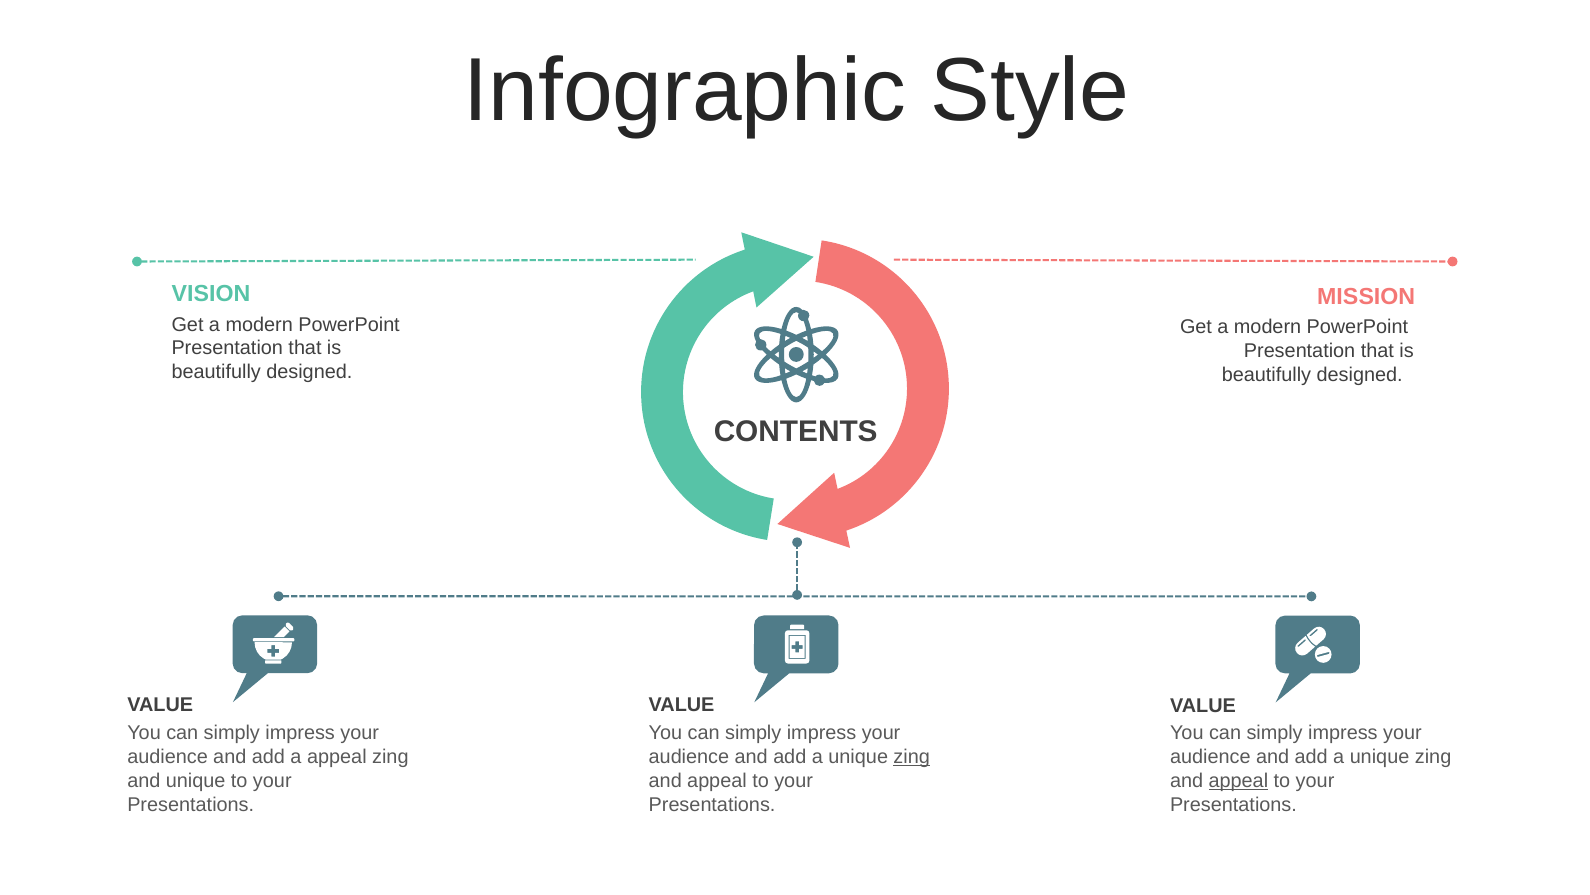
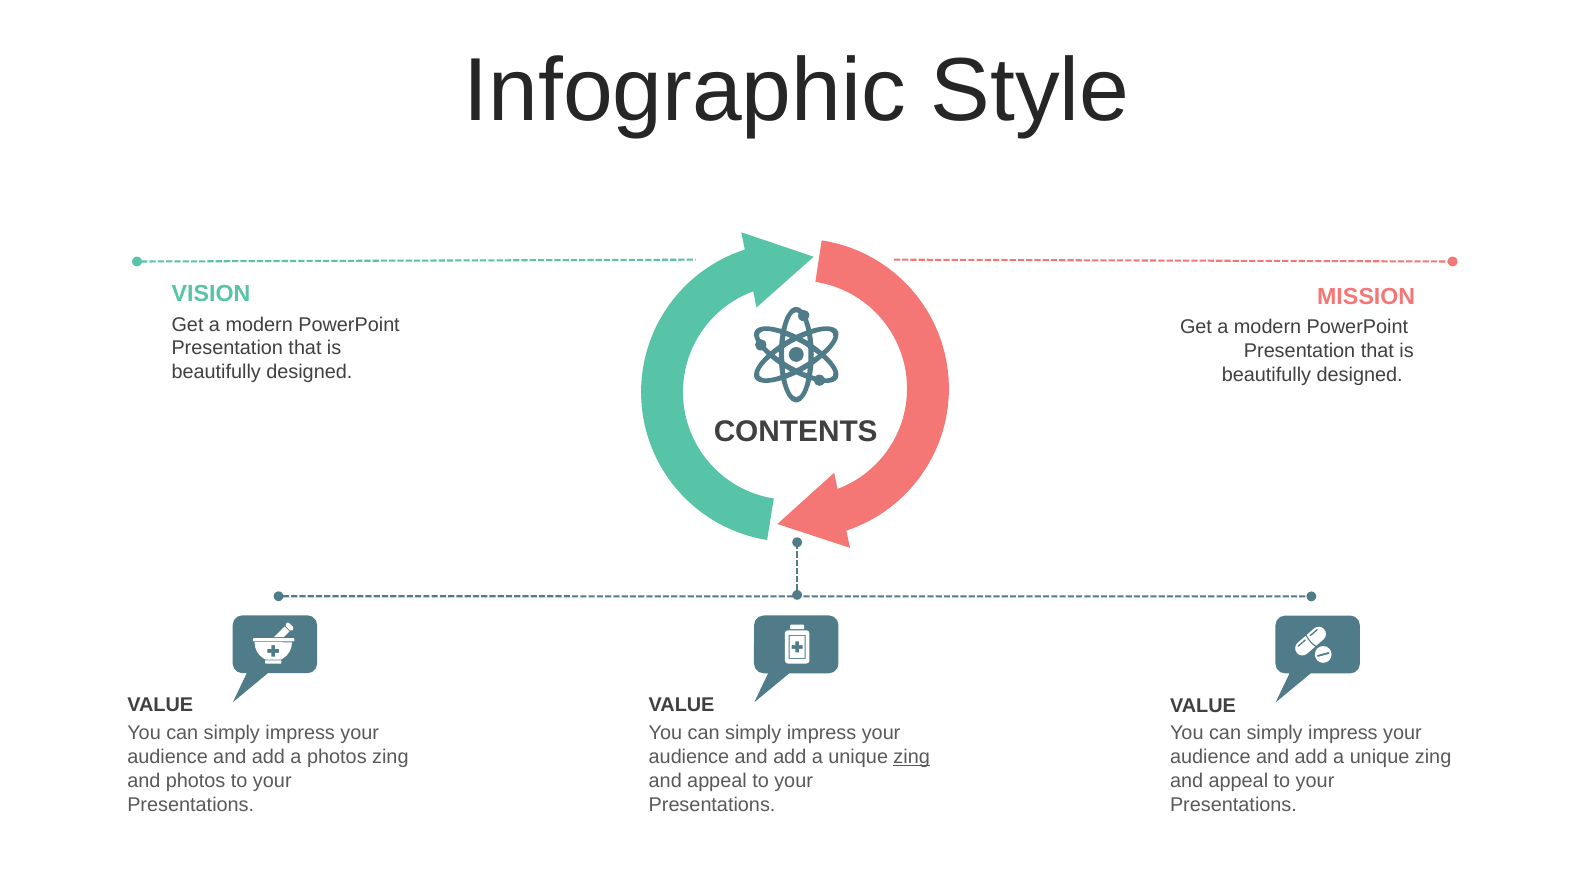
a appeal: appeal -> photos
and unique: unique -> photos
appeal at (1238, 780) underline: present -> none
